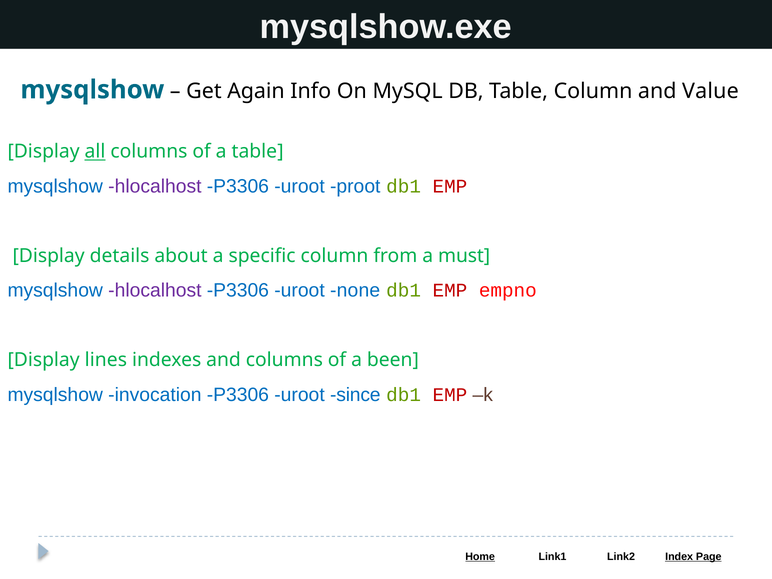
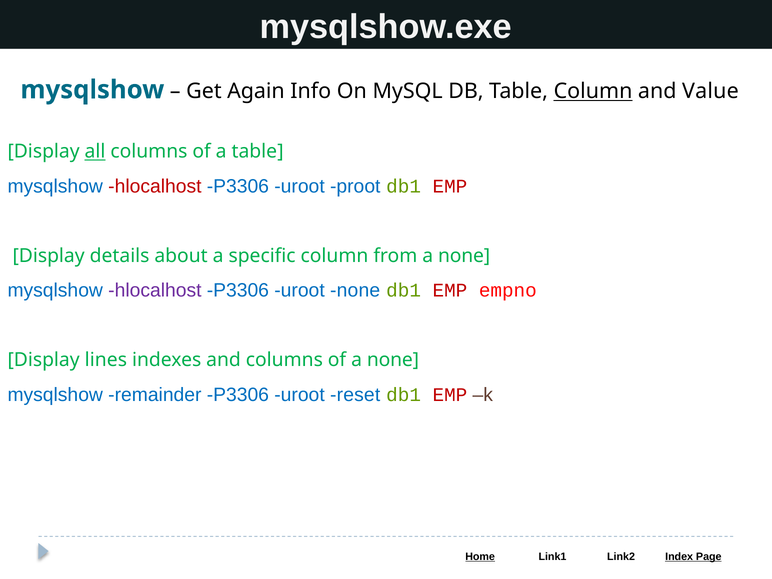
Column at (593, 91) underline: none -> present
hlocalhost at (155, 186) colour: purple -> red
from a must: must -> none
of a been: been -> none
invocation: invocation -> remainder
since: since -> reset
